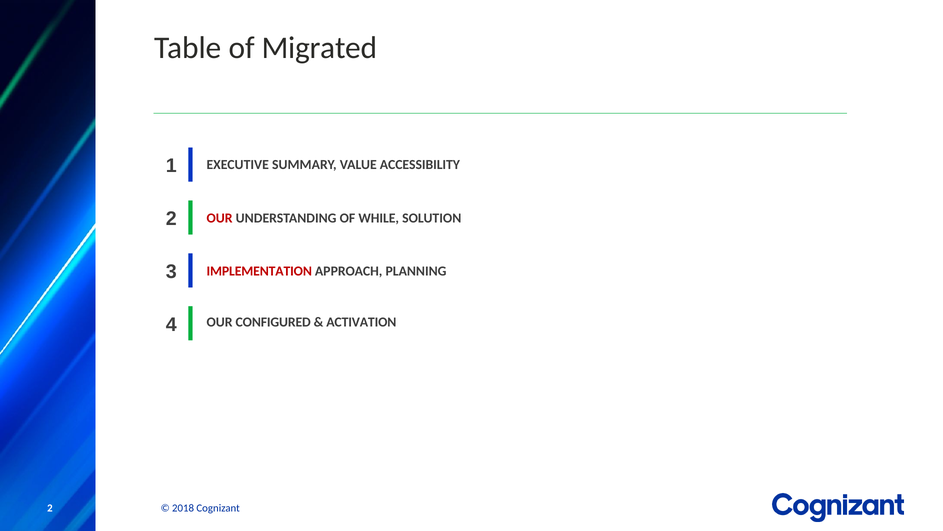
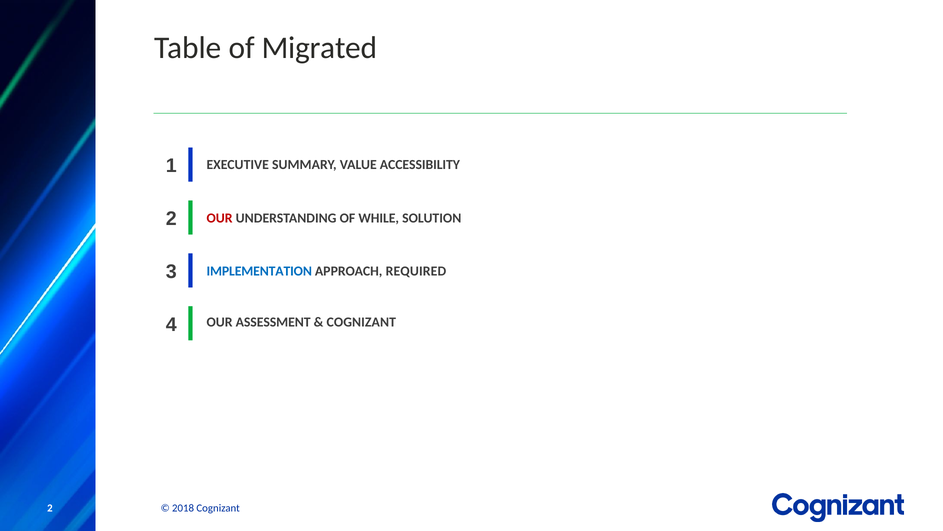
IMPLEMENTATION colour: red -> blue
PLANNING: PLANNING -> REQUIRED
CONFIGURED: CONFIGURED -> ASSESSMENT
ACTIVATION at (361, 322): ACTIVATION -> COGNIZANT
